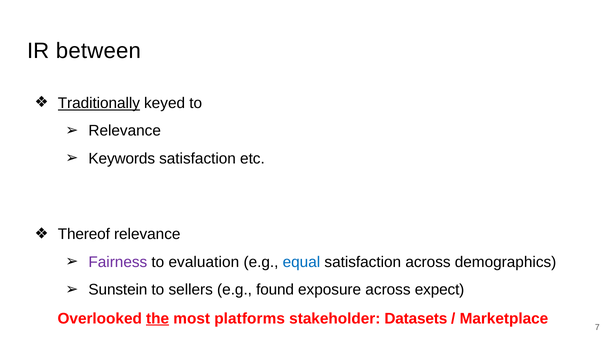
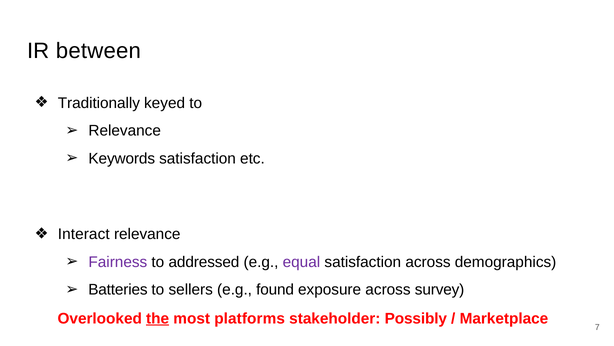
Traditionally underline: present -> none
Thereof: Thereof -> Interact
evaluation: evaluation -> addressed
equal colour: blue -> purple
Sunstein: Sunstein -> Batteries
expect: expect -> survey
Datasets: Datasets -> Possibly
